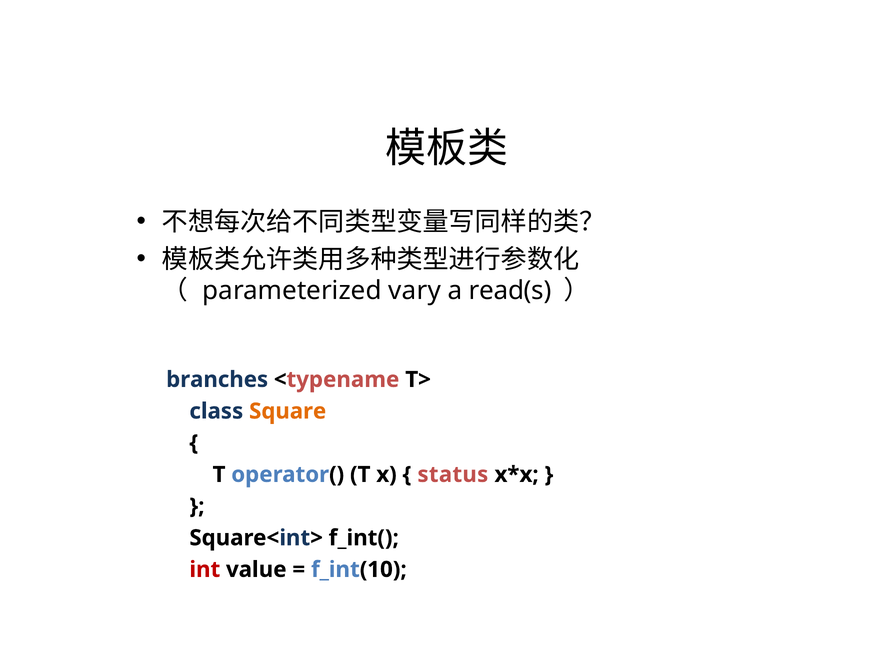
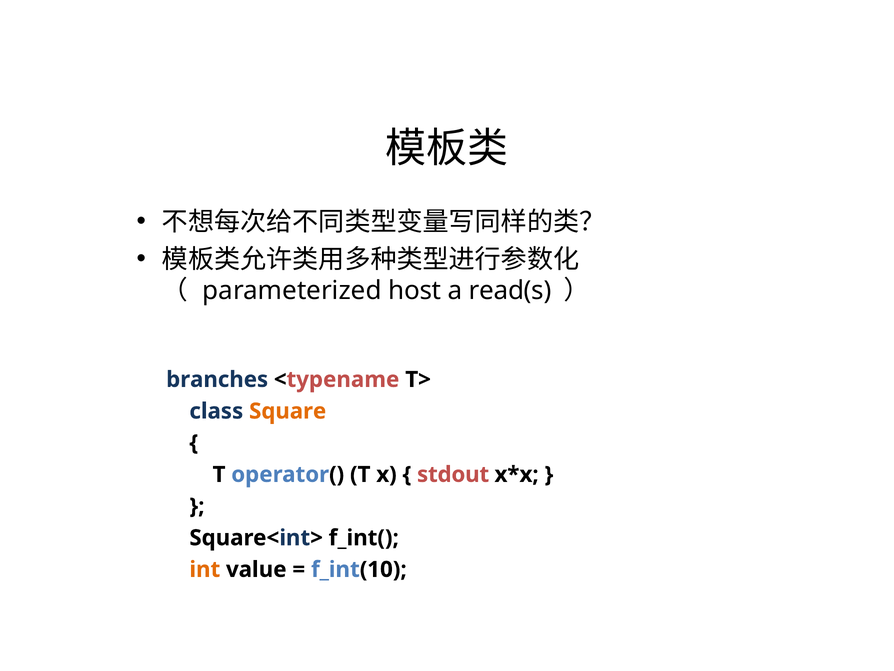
vary: vary -> host
status: status -> stdout
int colour: red -> orange
